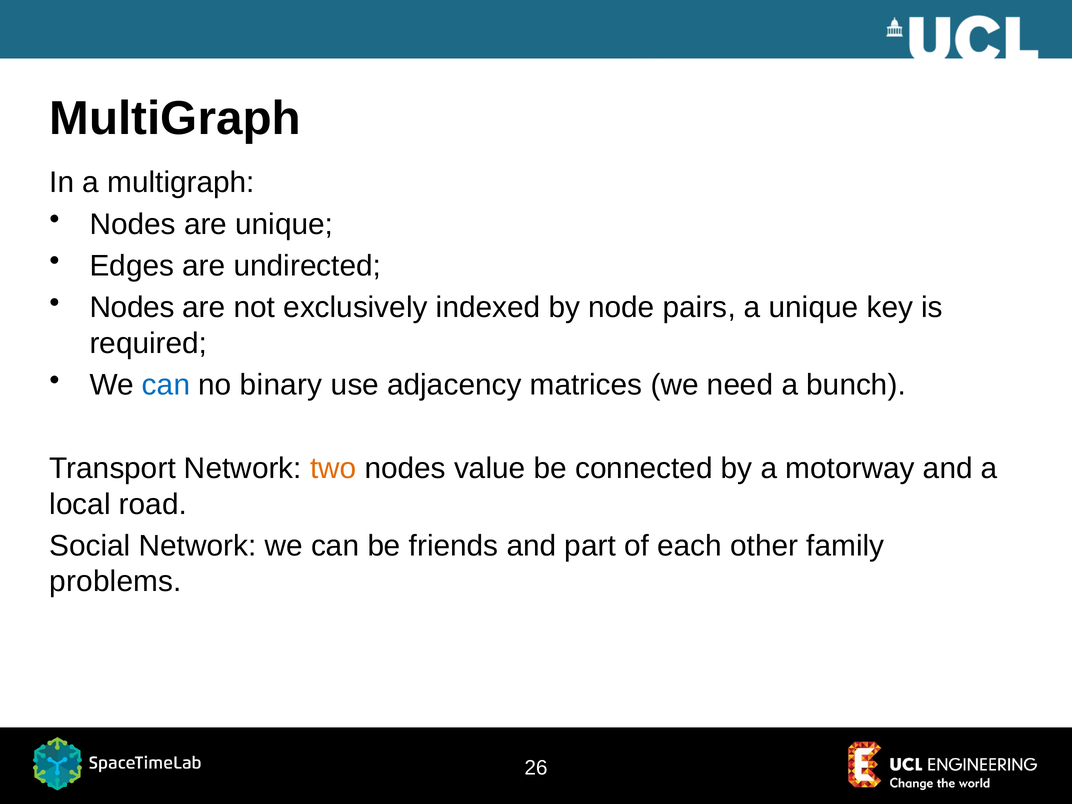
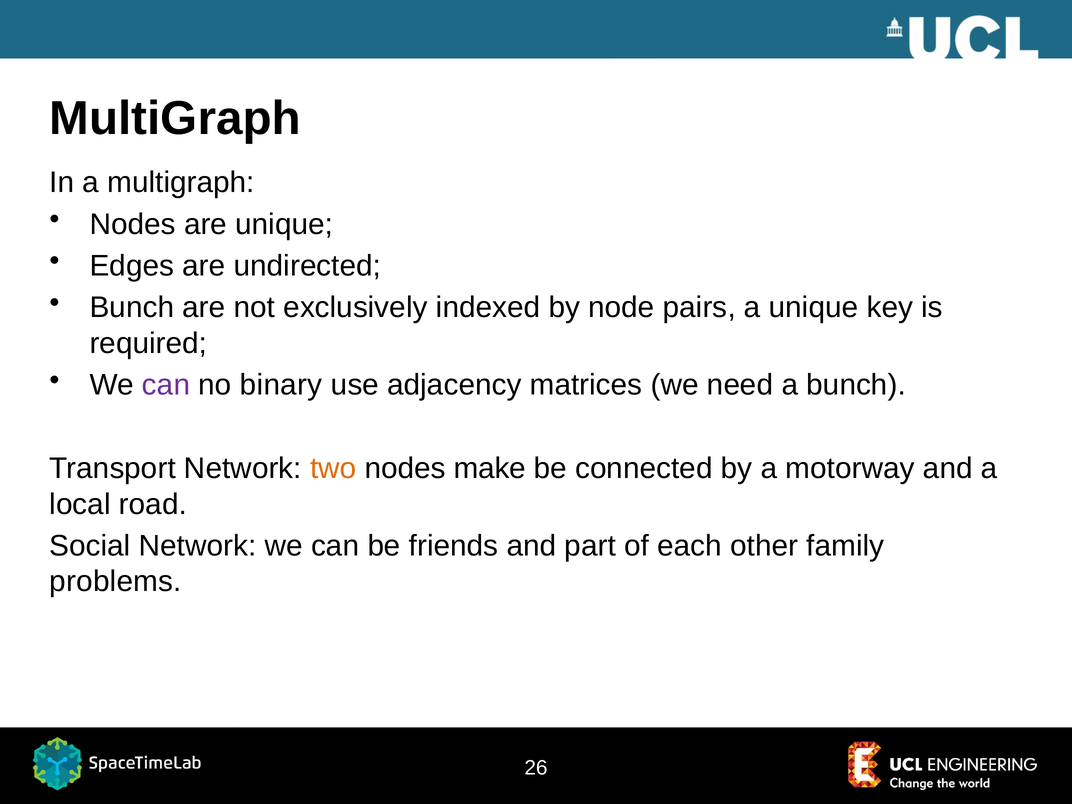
Nodes at (132, 308): Nodes -> Bunch
can at (166, 385) colour: blue -> purple
value: value -> make
